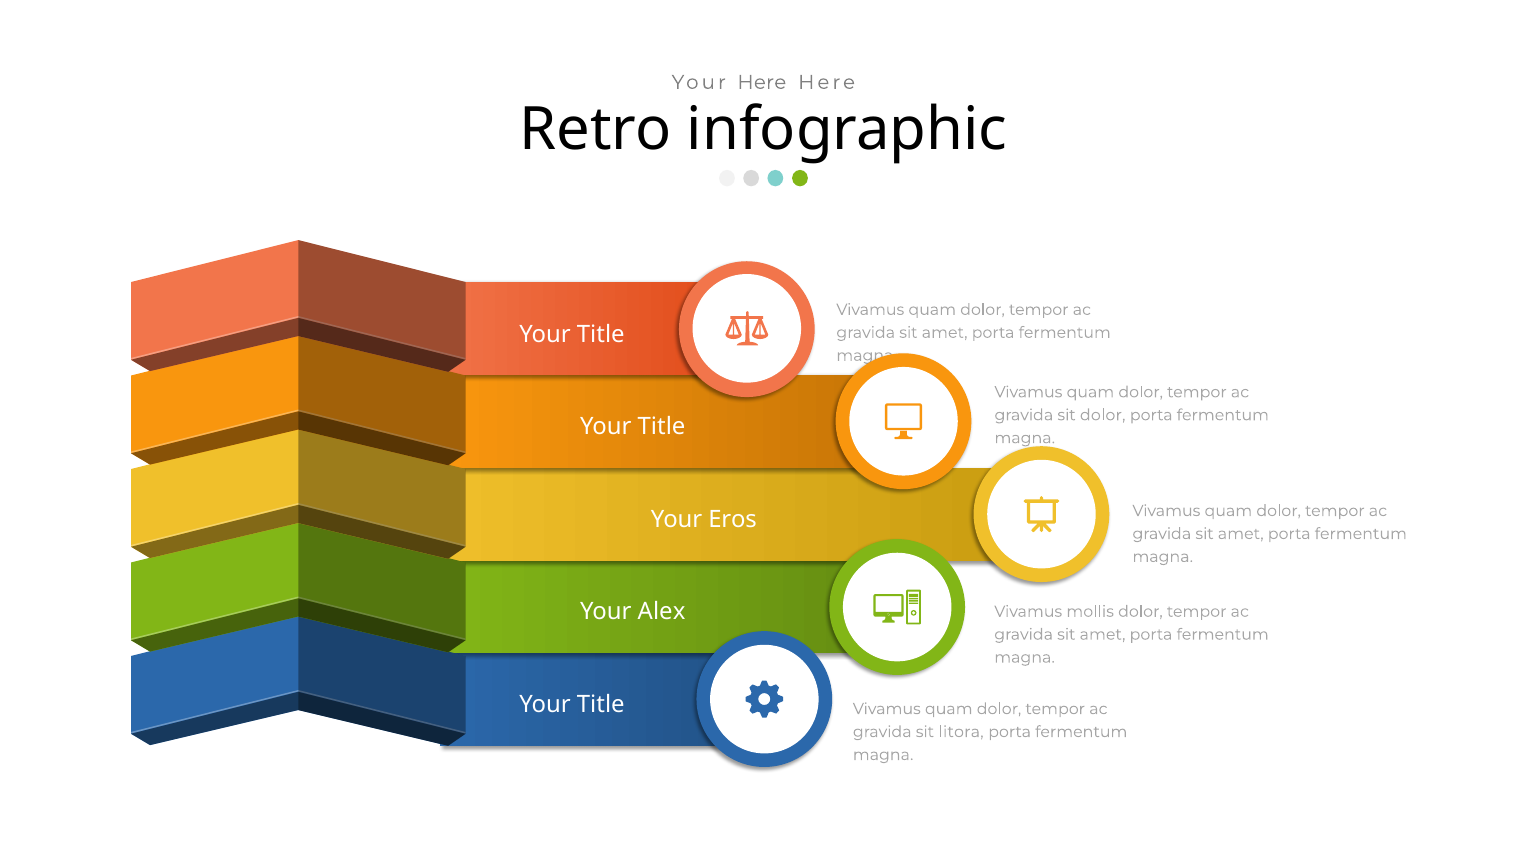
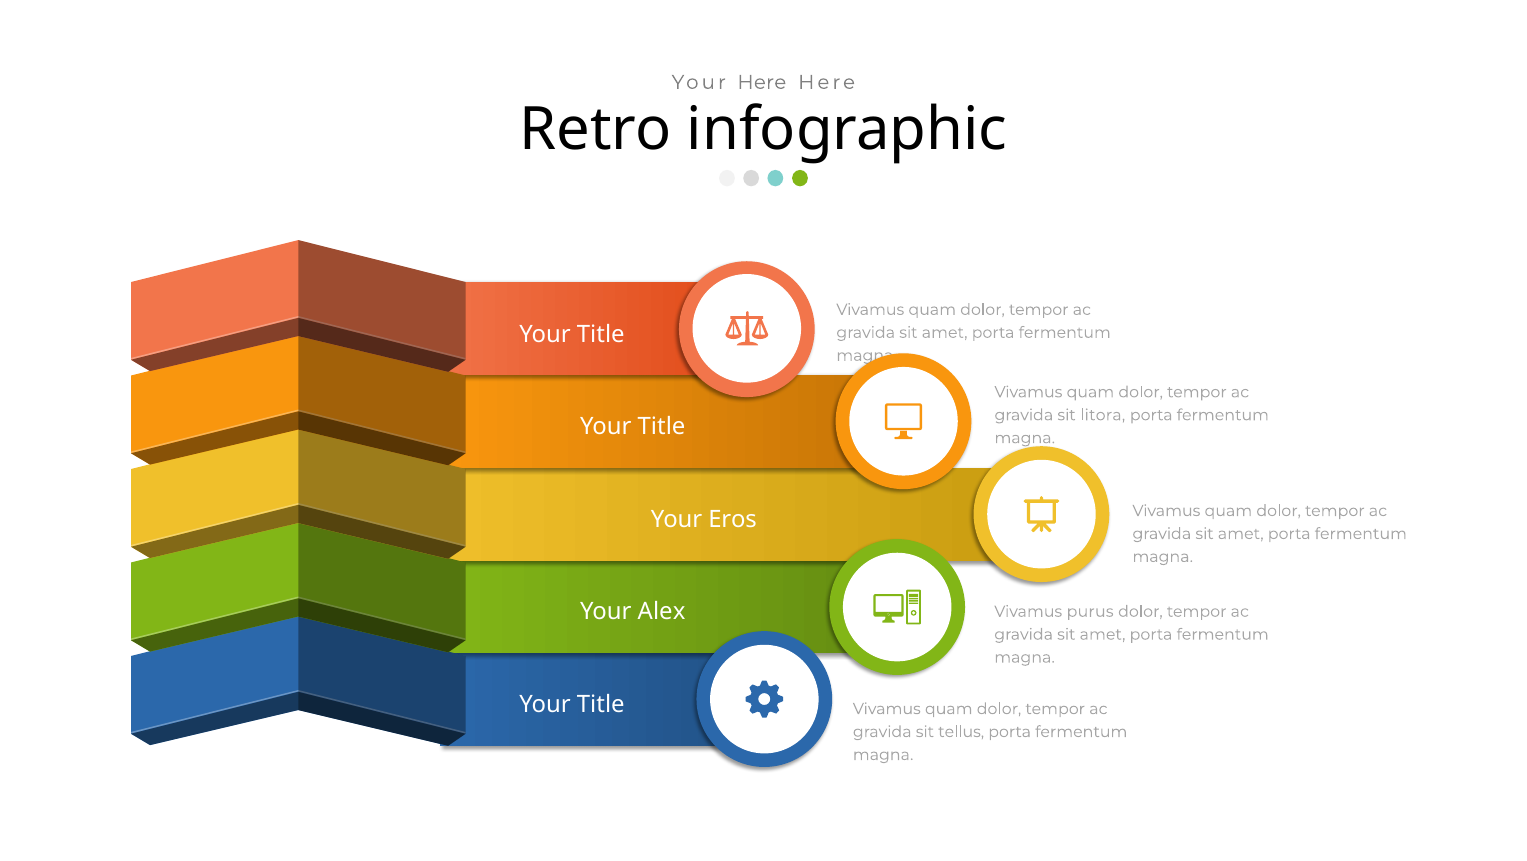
sit dolor: dolor -> litora
mollis: mollis -> purus
litora: litora -> tellus
